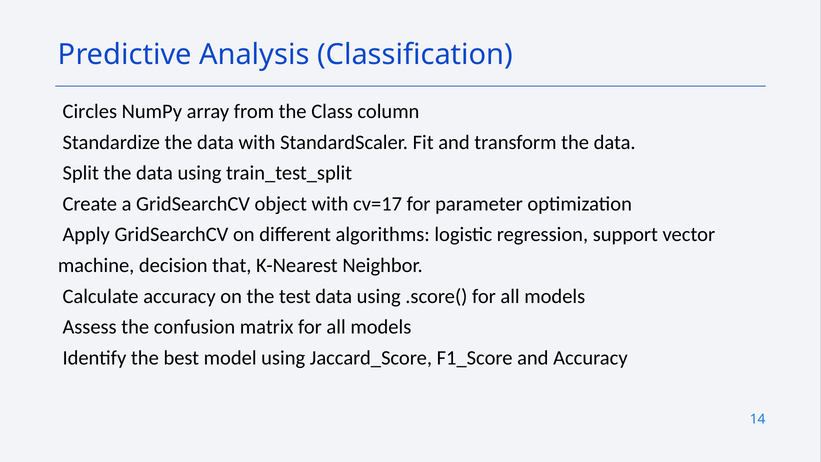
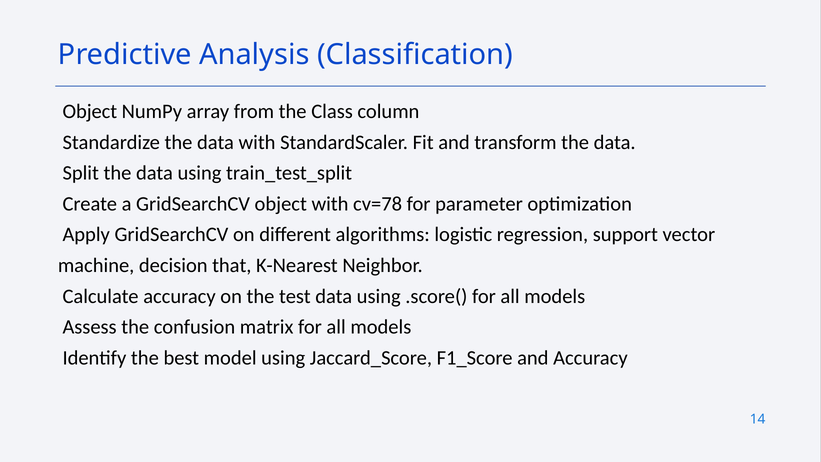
Circles at (90, 111): Circles -> Object
cv=17: cv=17 -> cv=78
